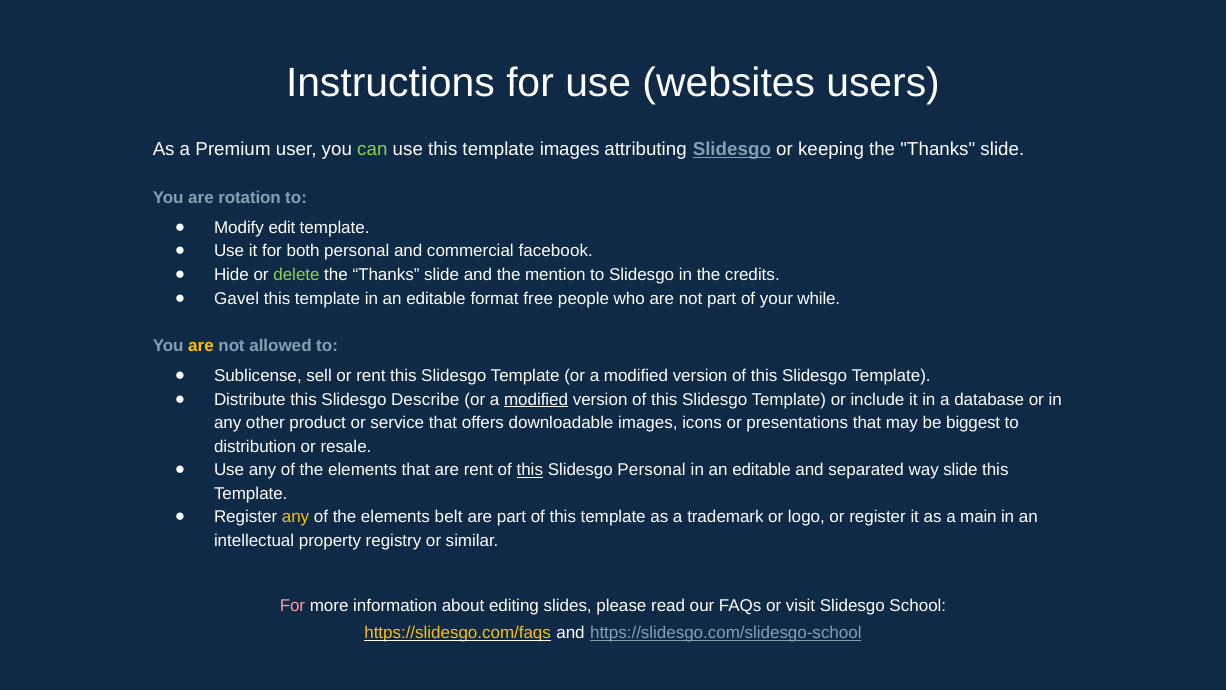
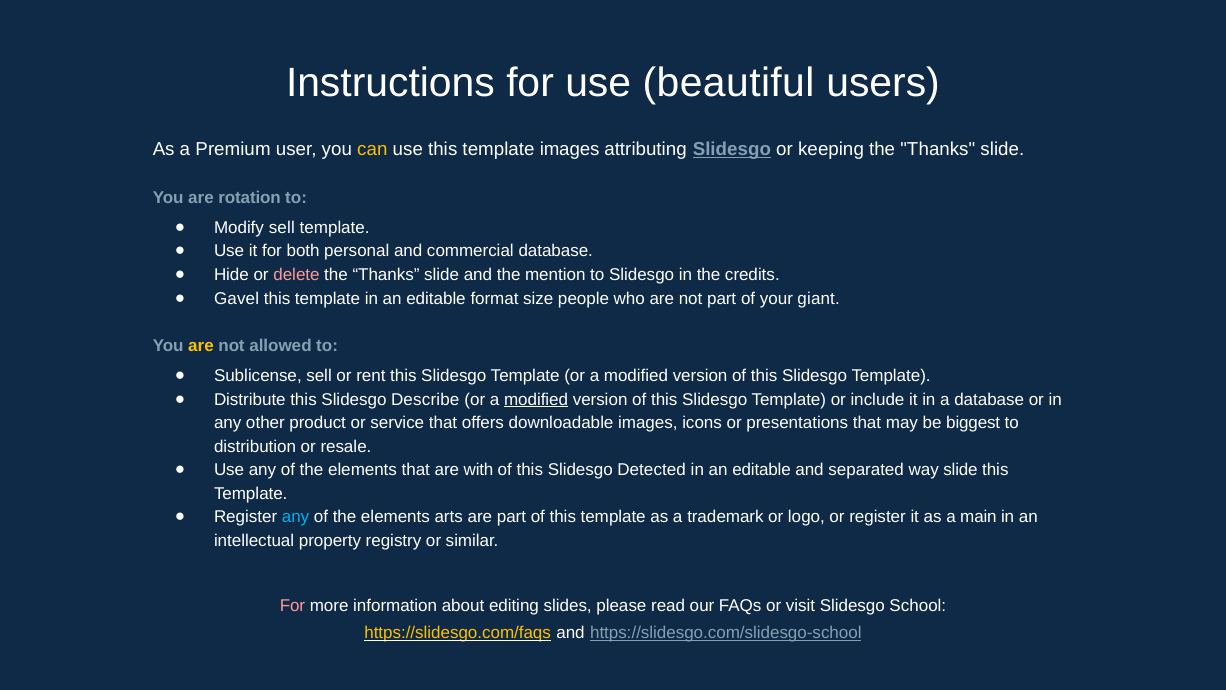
websites: websites -> beautiful
can colour: light green -> yellow
Modify edit: edit -> sell
commercial facebook: facebook -> database
delete colour: light green -> pink
free: free -> size
while: while -> giant
are rent: rent -> with
this at (530, 470) underline: present -> none
Slidesgo Personal: Personal -> Detected
any at (296, 517) colour: yellow -> light blue
belt: belt -> arts
